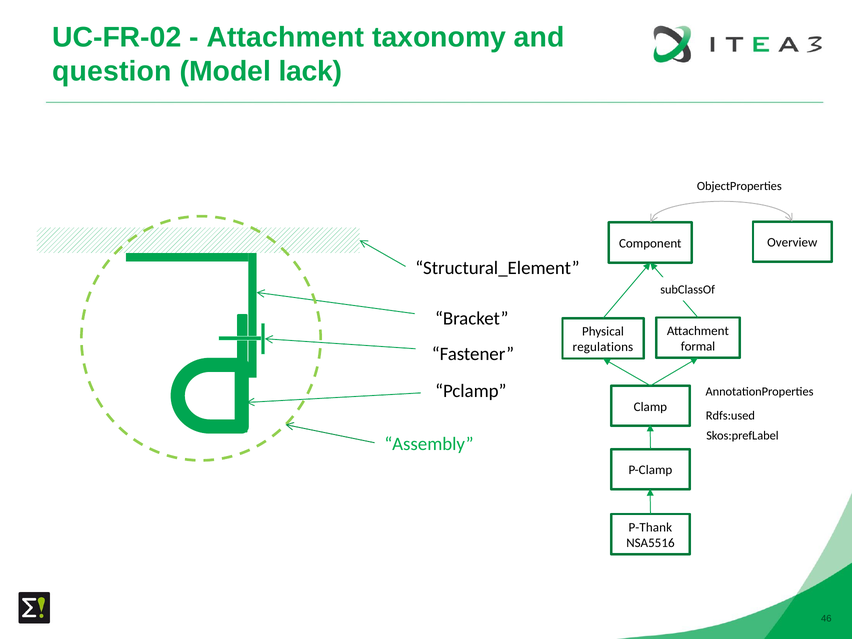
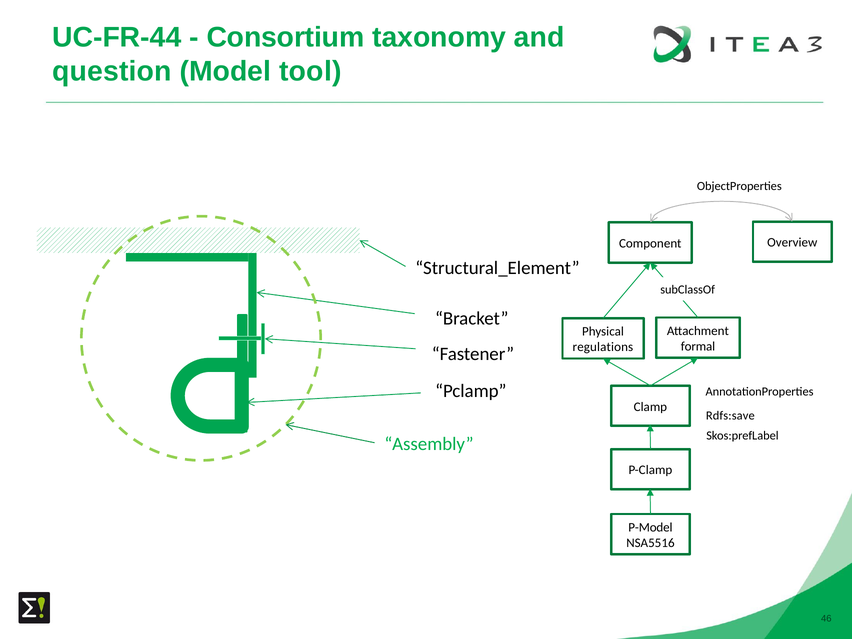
UC-FR-02: UC-FR-02 -> UC-FR-44
Attachment at (285, 37): Attachment -> Consortium
lack: lack -> tool
Rdfs:used: Rdfs:used -> Rdfs:save
P-Thank: P-Thank -> P-Model
